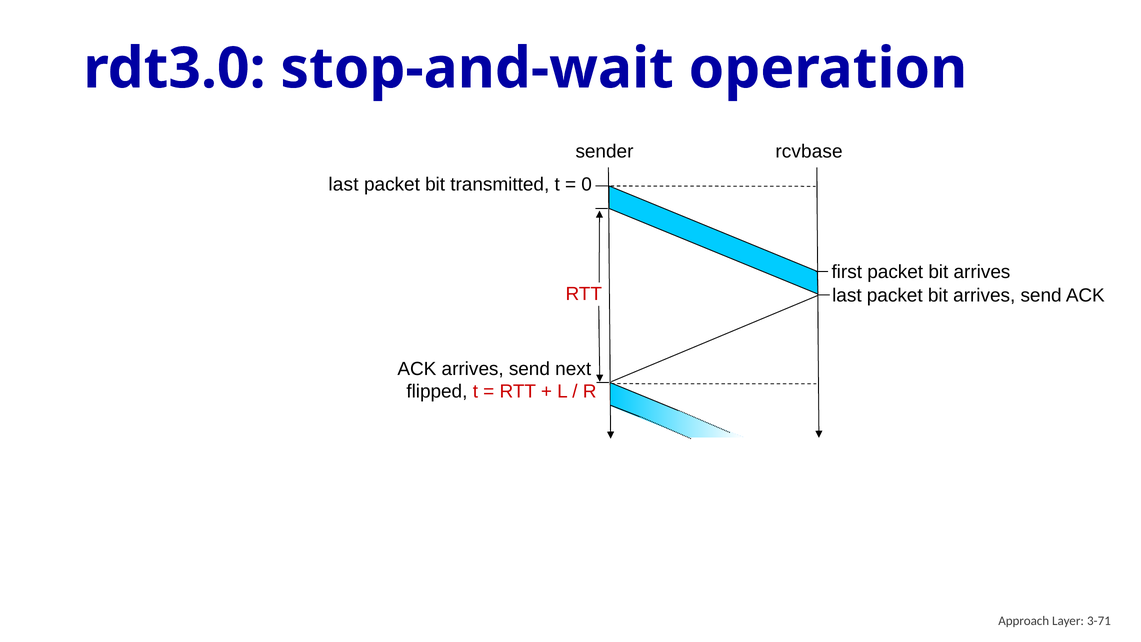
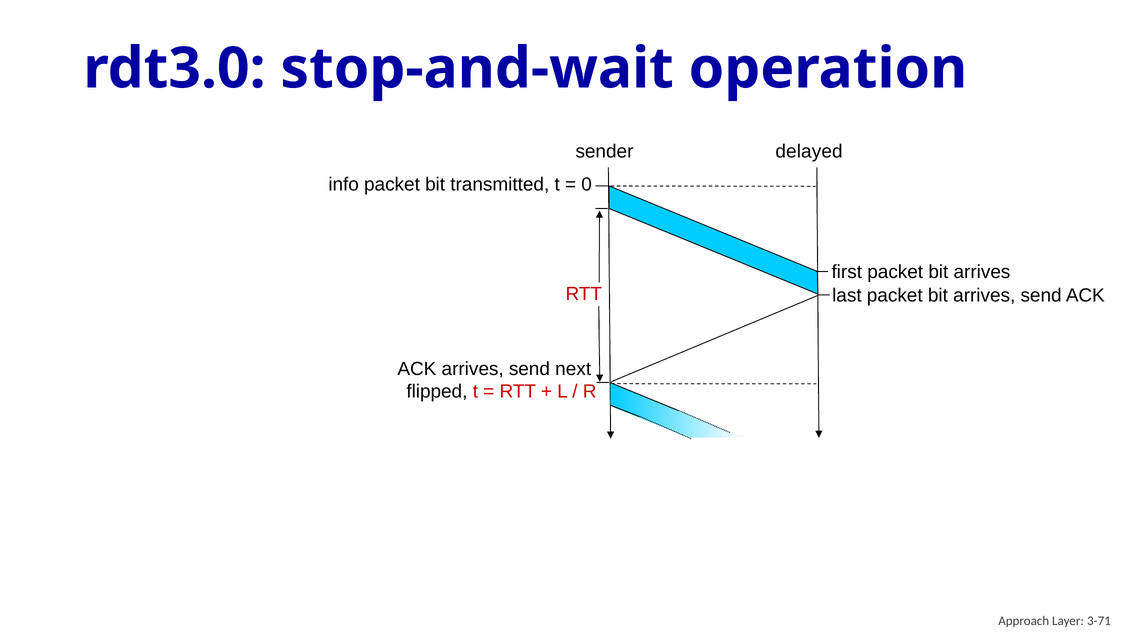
rcvbase: rcvbase -> delayed
last at (343, 184): last -> info
